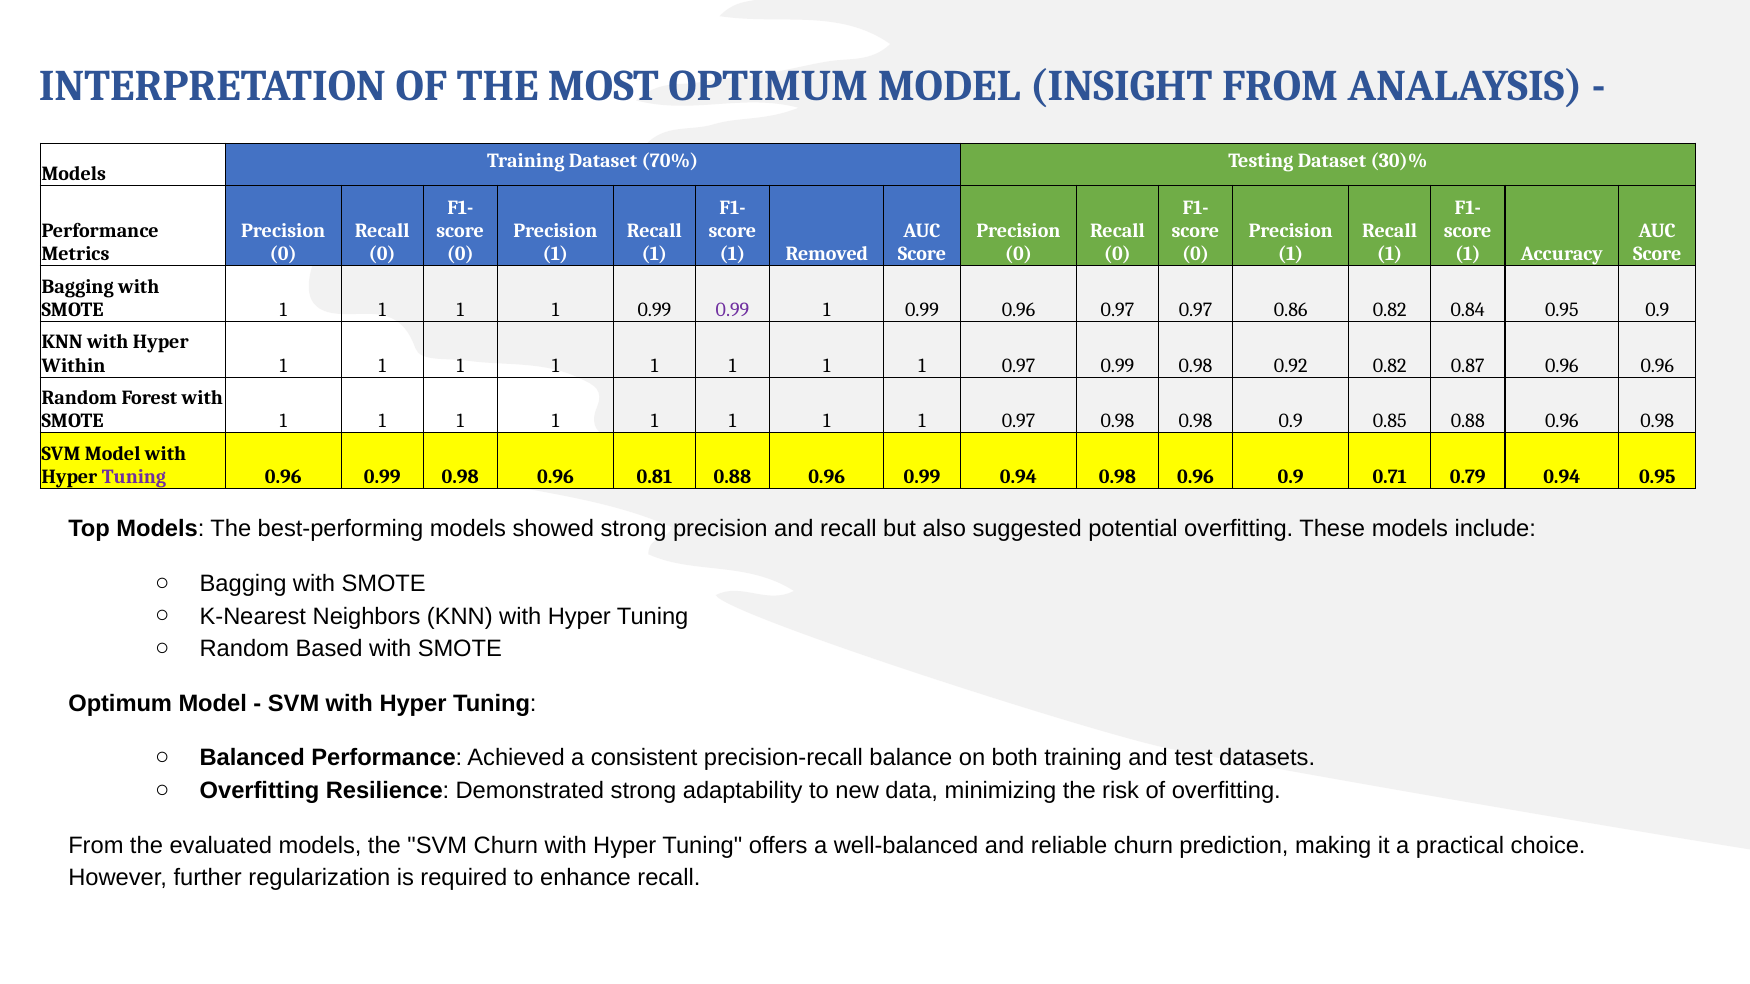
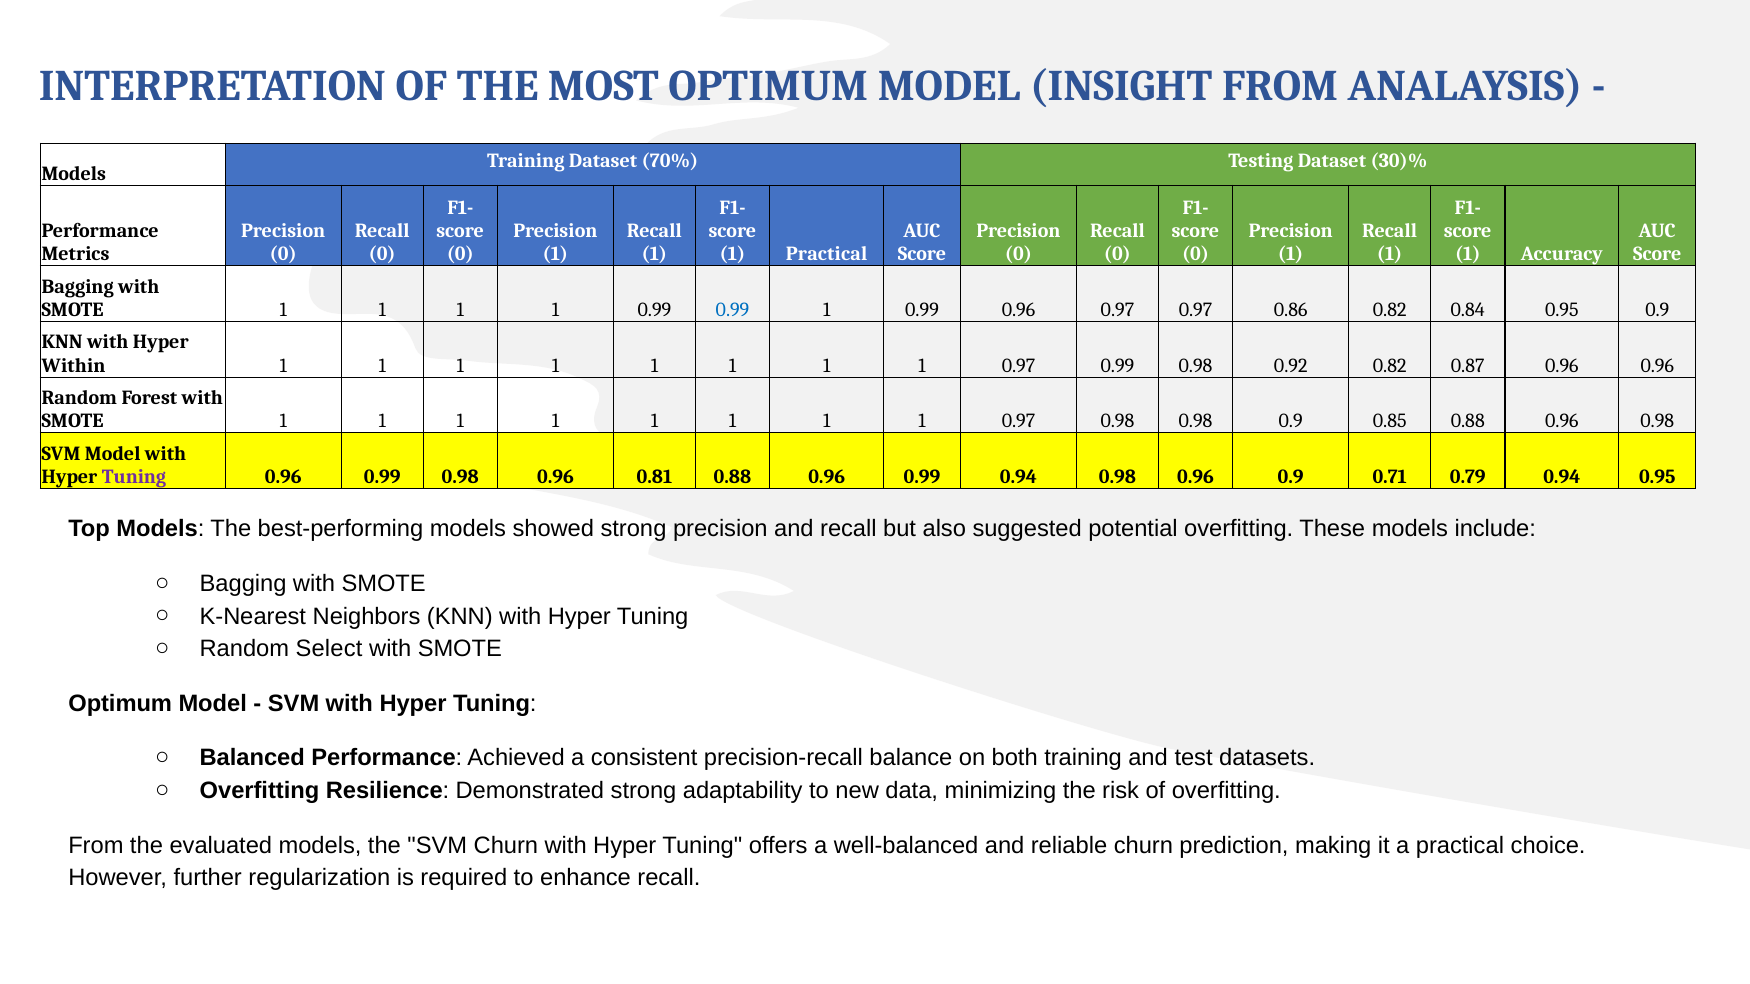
1 Removed: Removed -> Practical
0.99 at (732, 310) colour: purple -> blue
Based: Based -> Select
